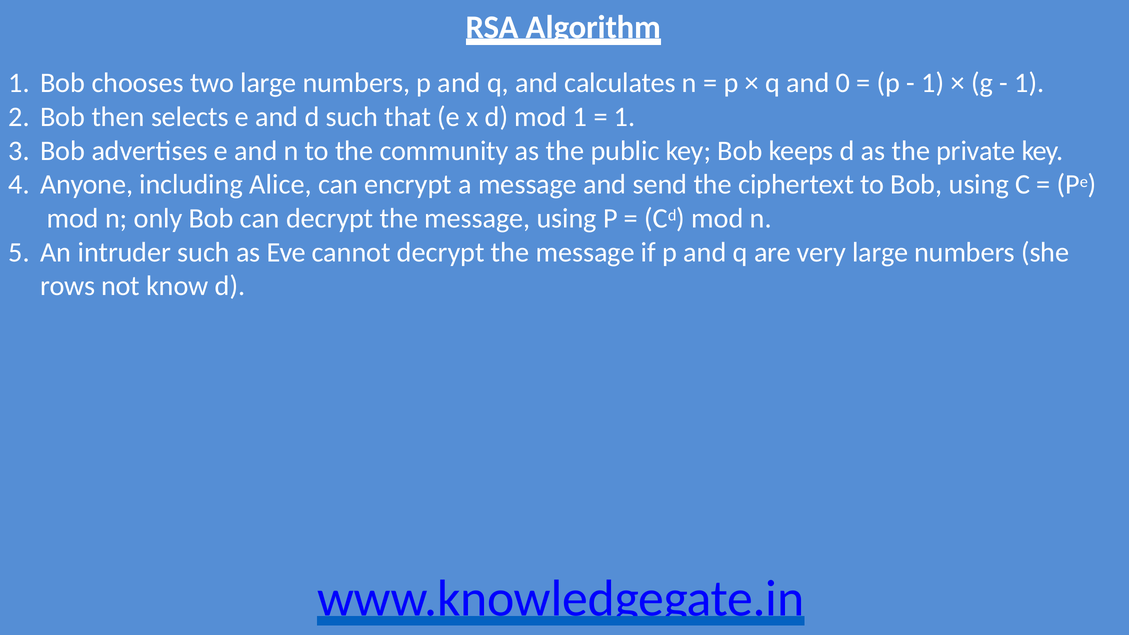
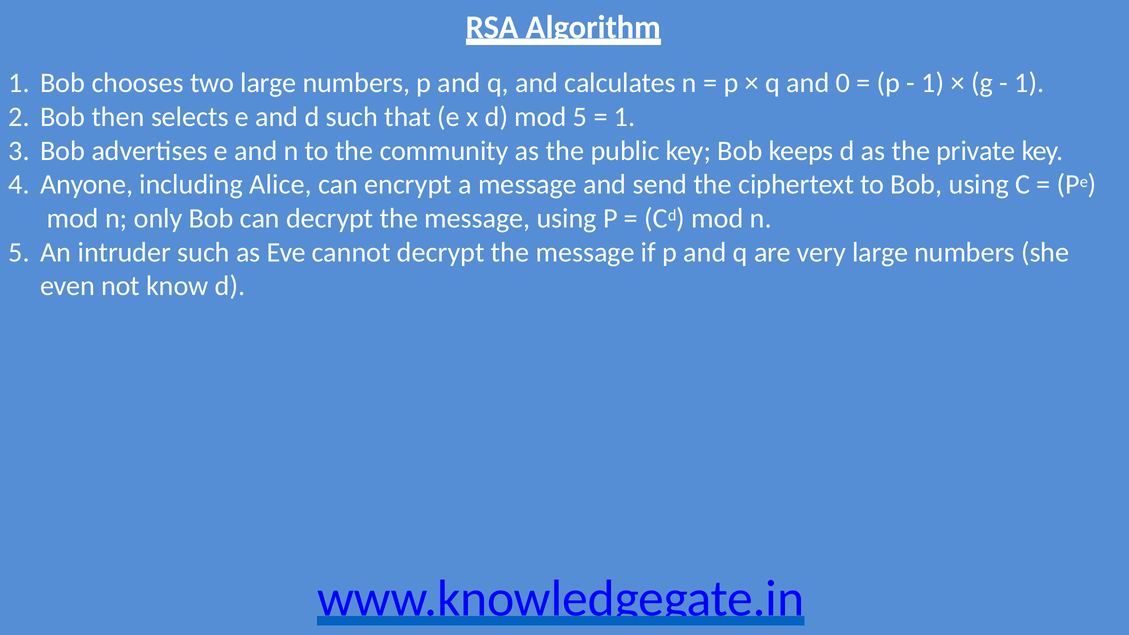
mod 1: 1 -> 5
rows: rows -> even
